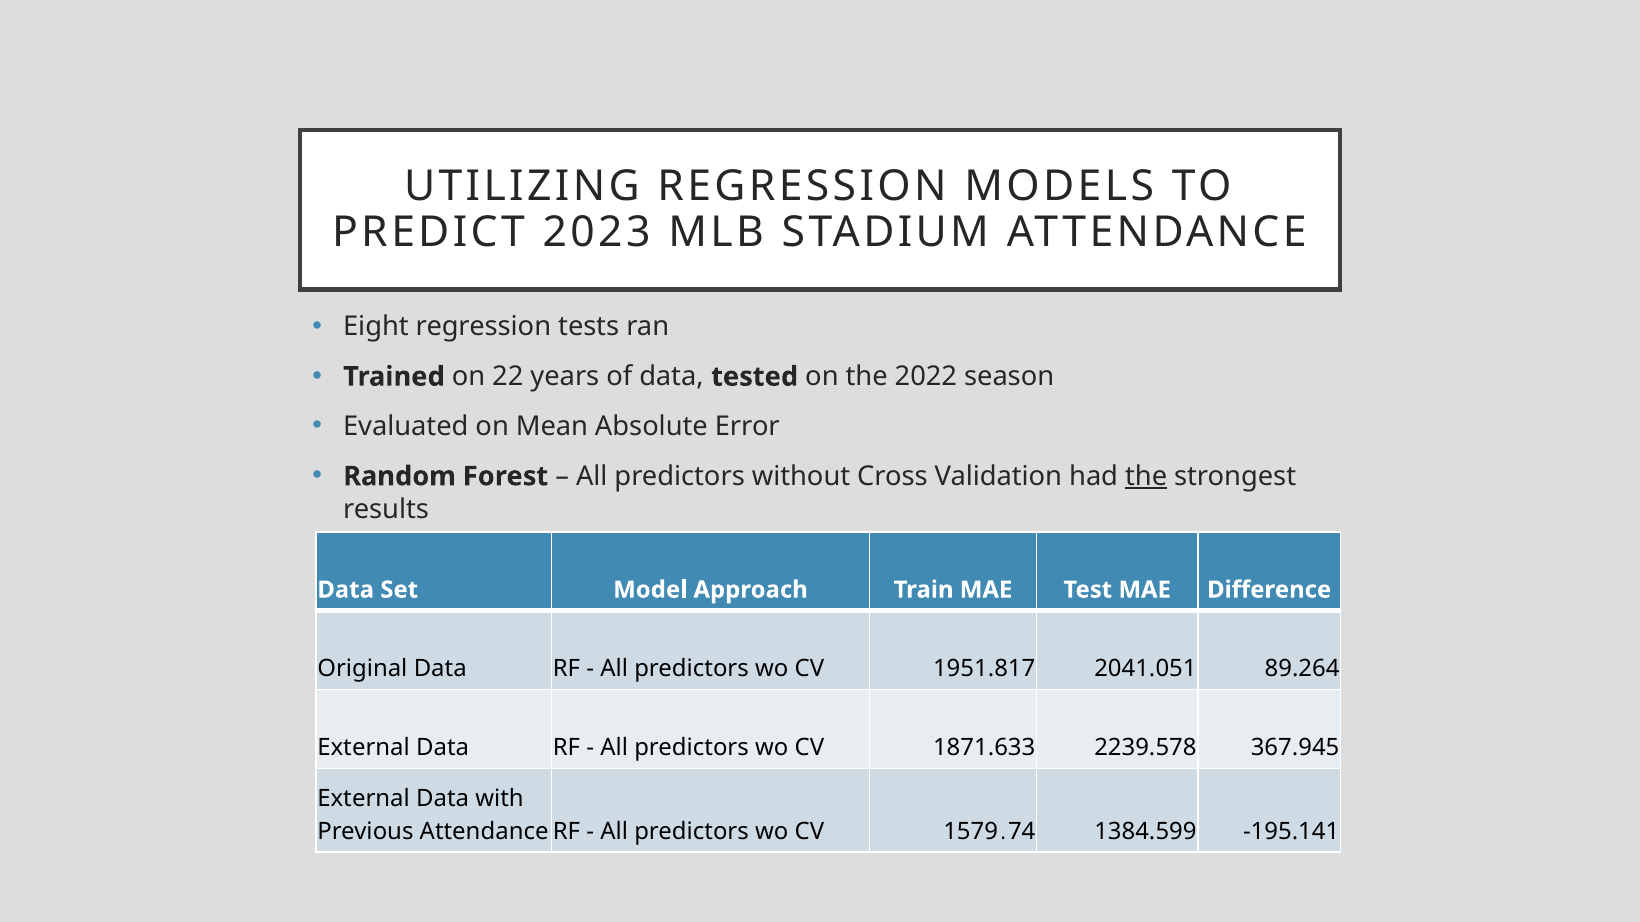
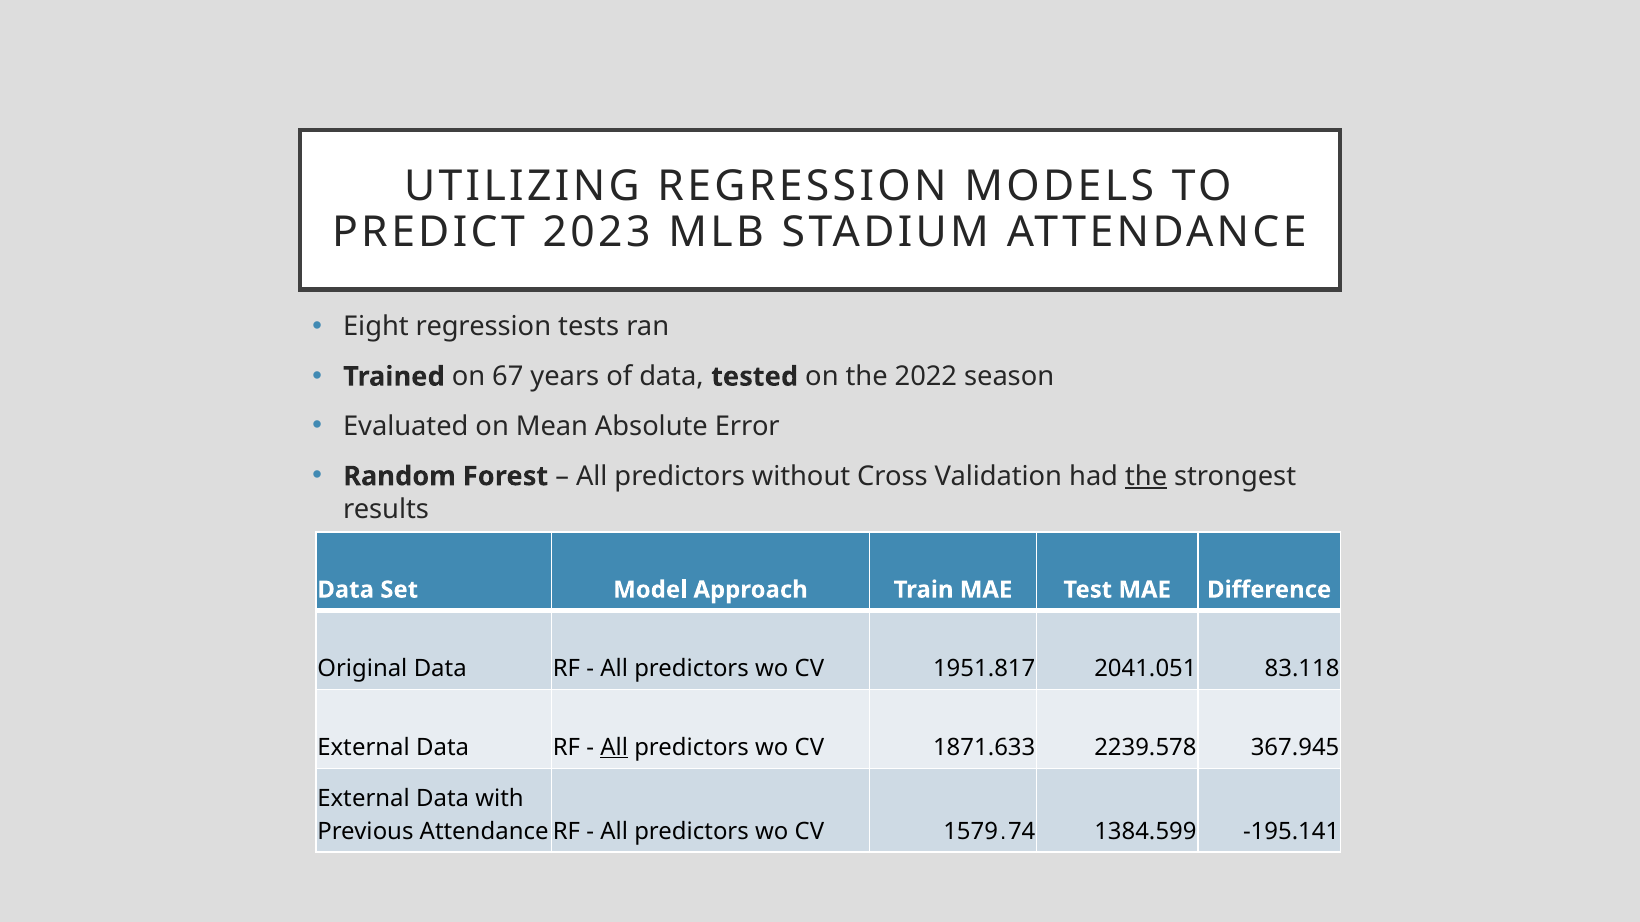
22: 22 -> 67
89.264: 89.264 -> 83.118
All at (614, 748) underline: none -> present
